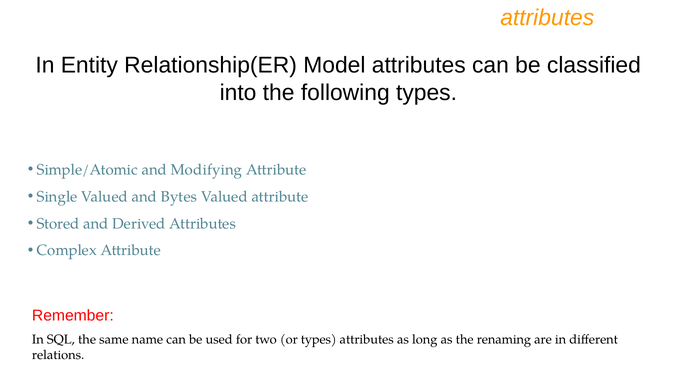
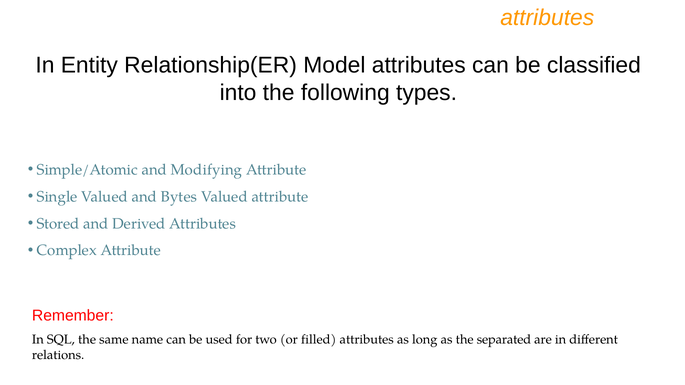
or types: types -> filled
renaming: renaming -> separated
